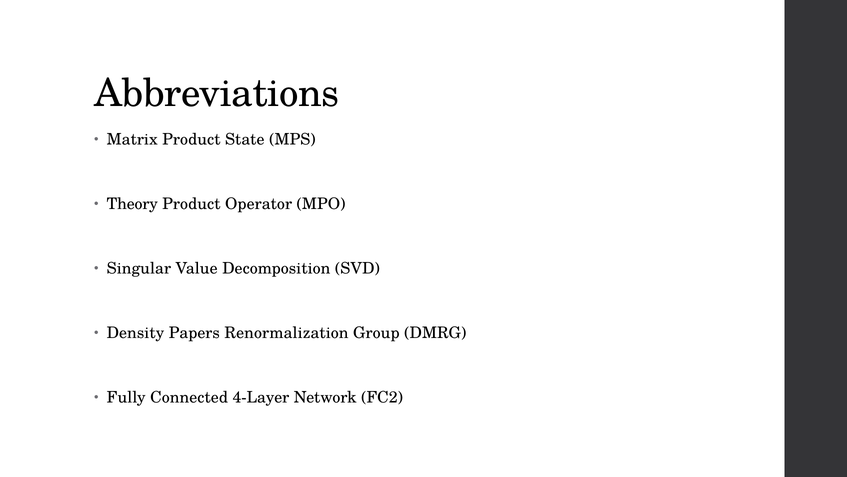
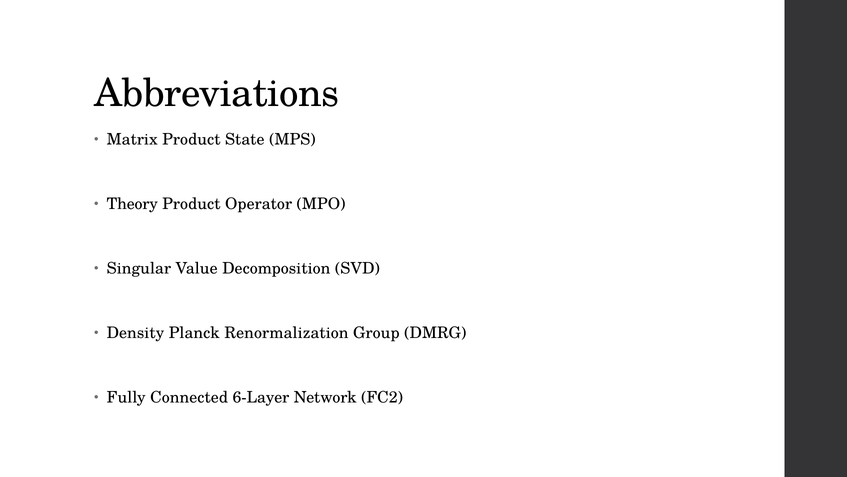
Papers: Papers -> Planck
4-Layer: 4-Layer -> 6-Layer
